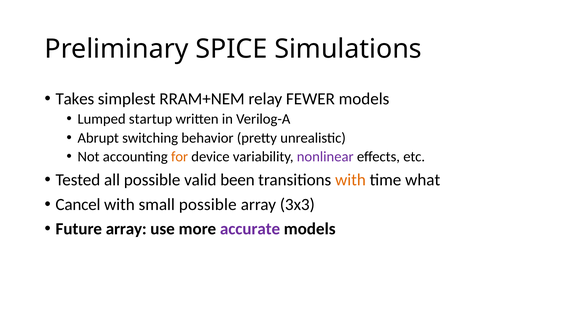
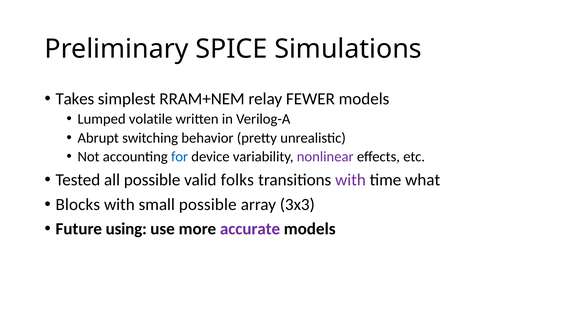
startup: startup -> volatile
for colour: orange -> blue
been: been -> folks
with at (350, 180) colour: orange -> purple
Cancel: Cancel -> Blocks
Future array: array -> using
